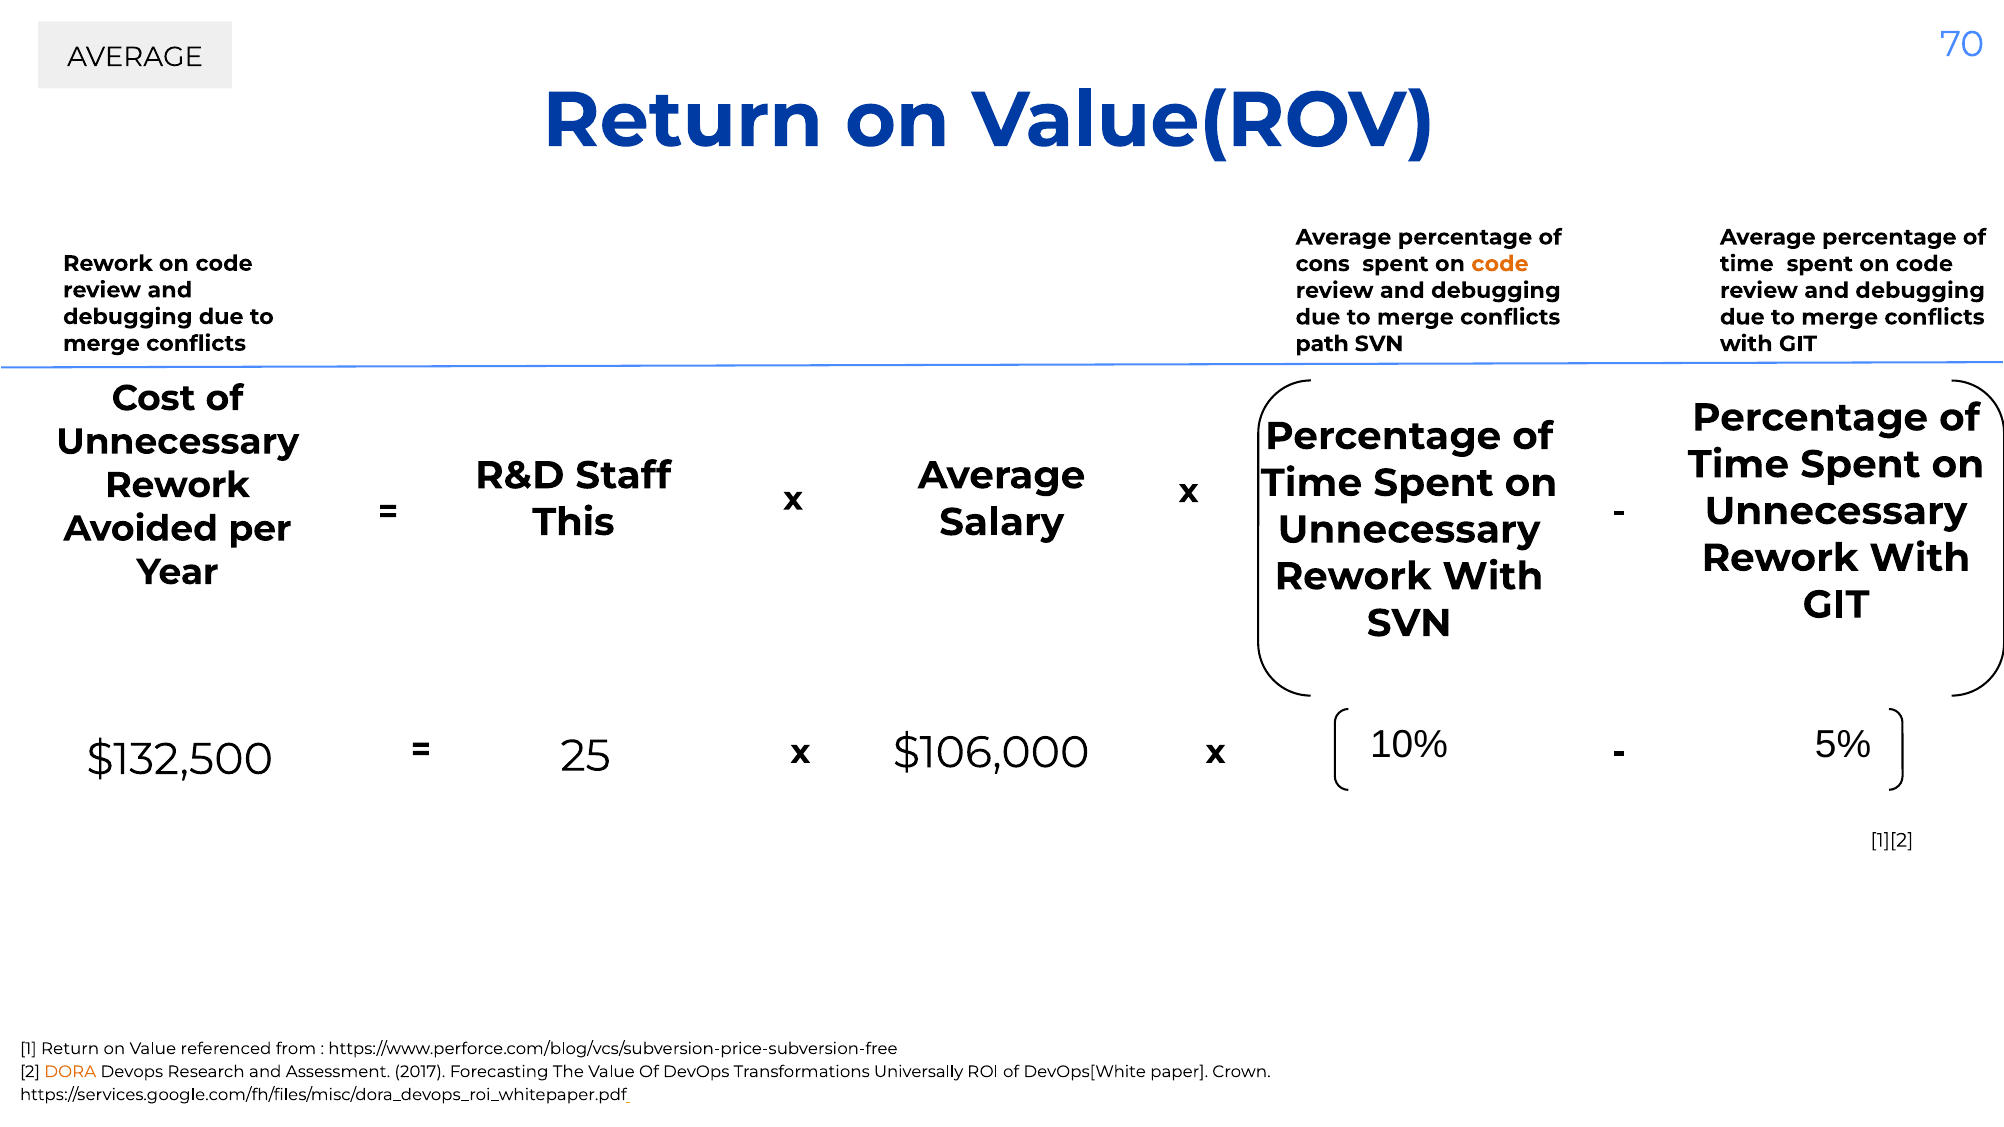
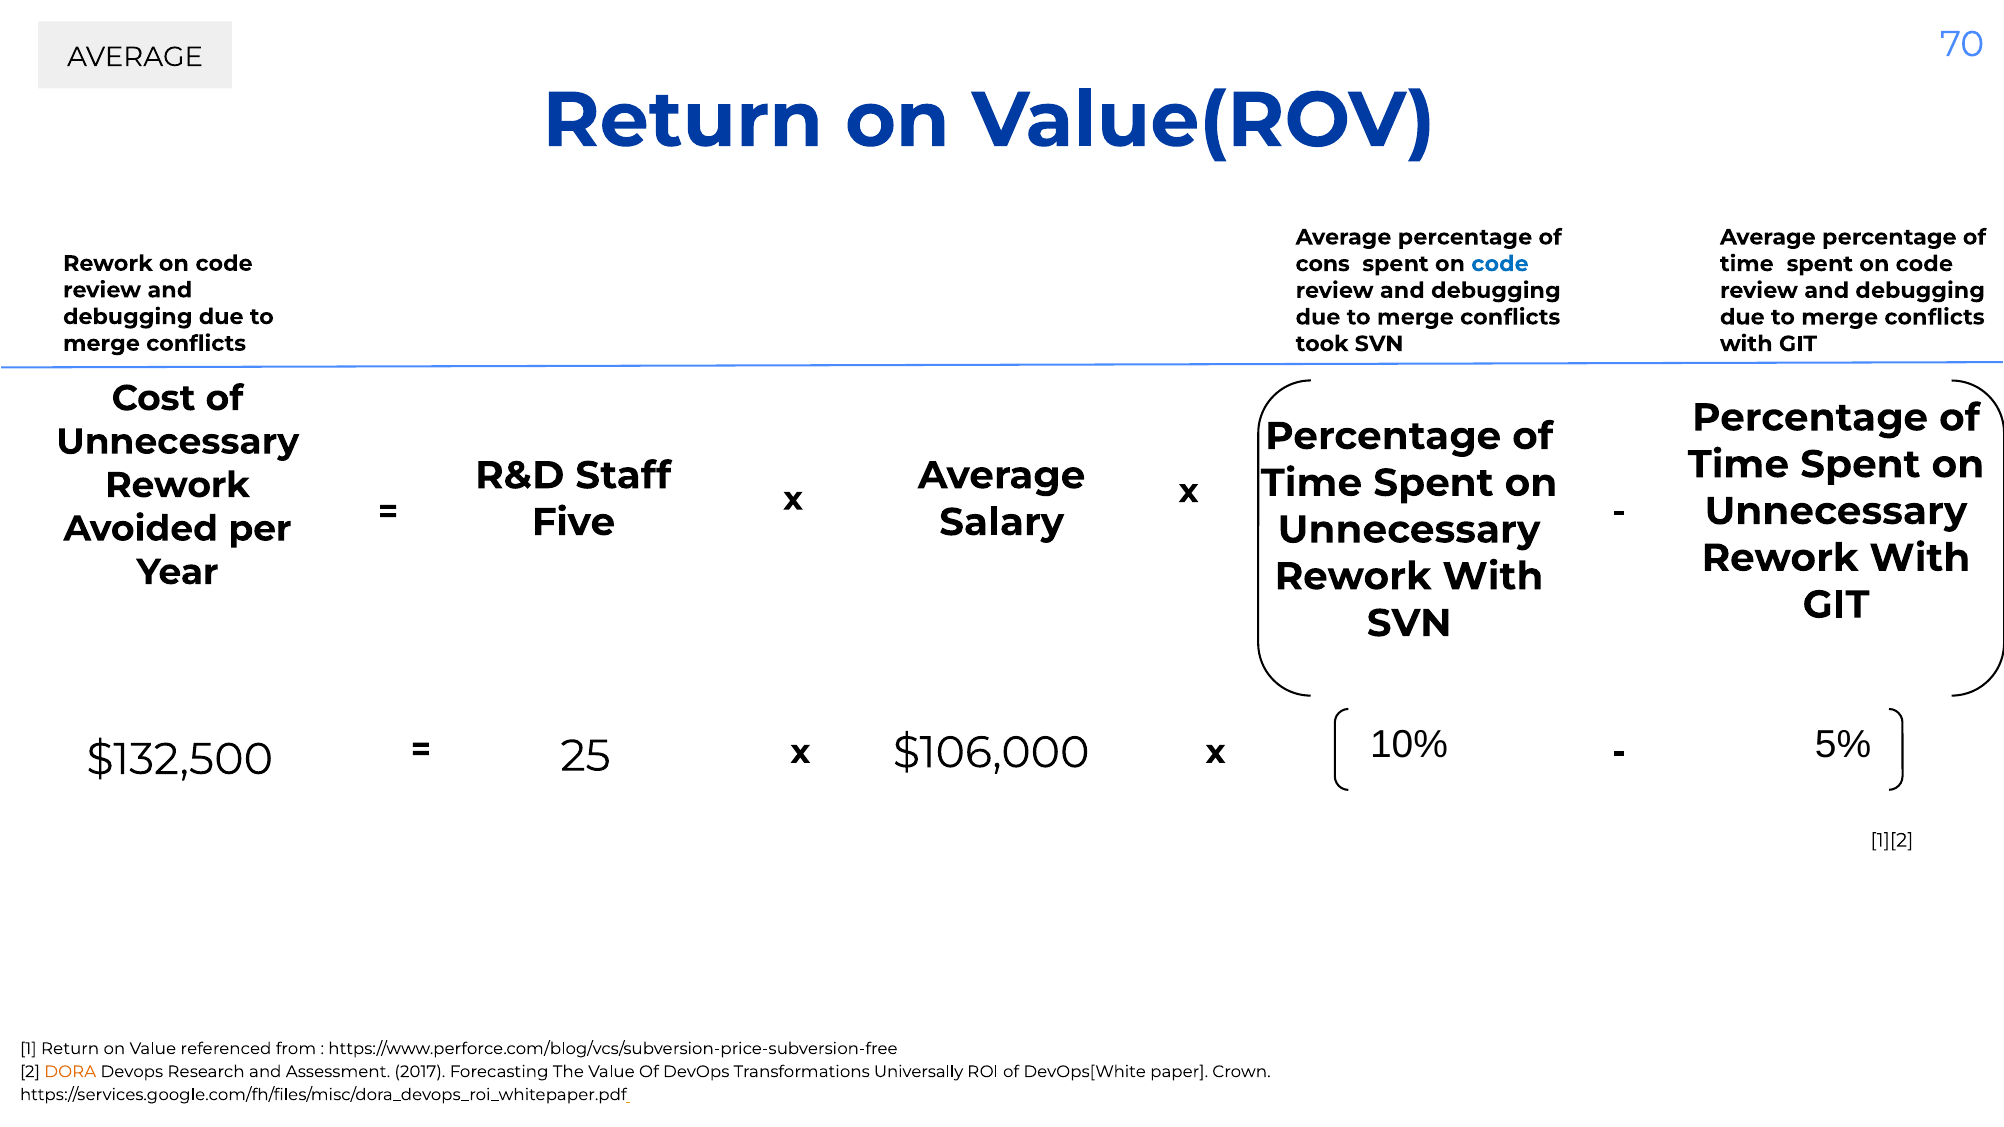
code at (1500, 264) colour: orange -> blue
path: path -> took
This: This -> Five
